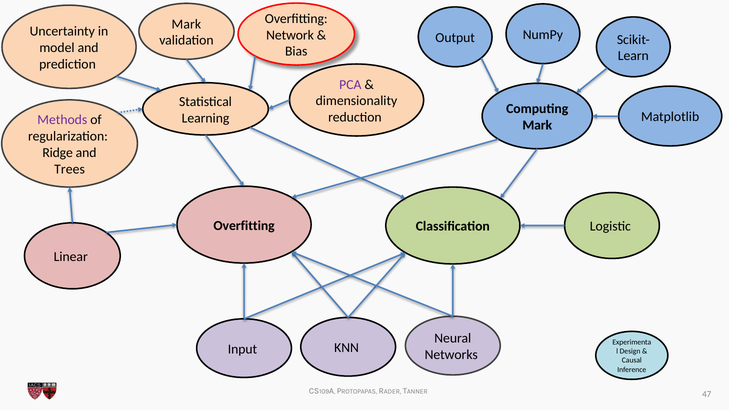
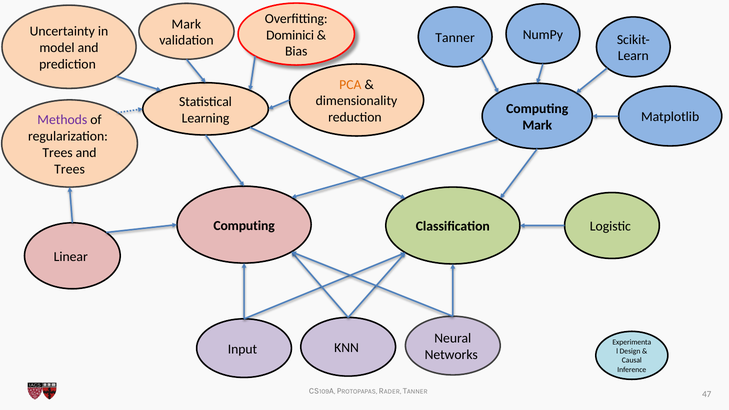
Network: Network -> Dominici
Output at (455, 38): Output -> Tanner
PCA colour: purple -> orange
Ridge at (58, 153): Ridge -> Trees
Overfitting at (244, 226): Overfitting -> Computing
